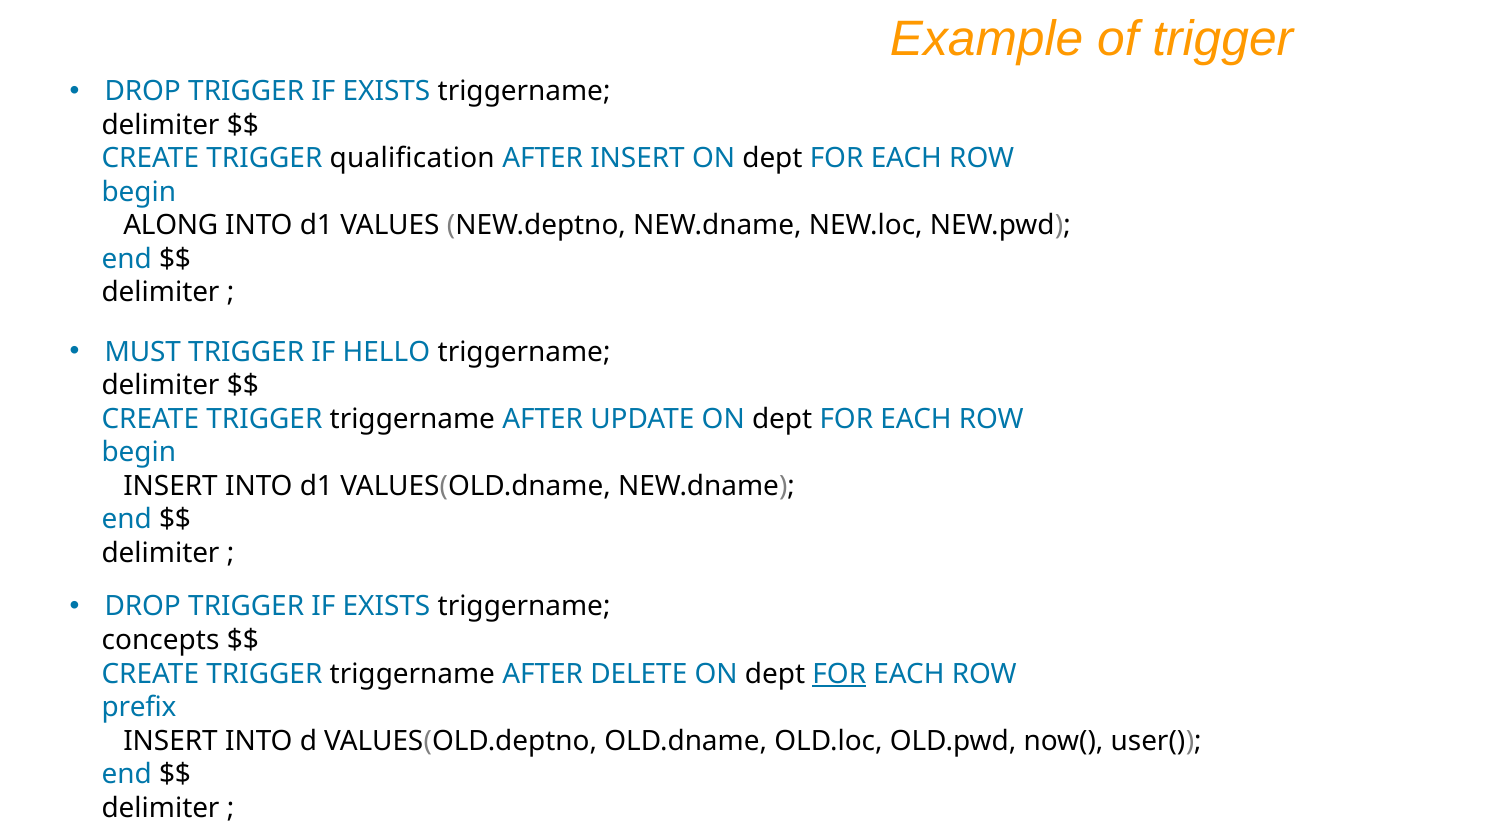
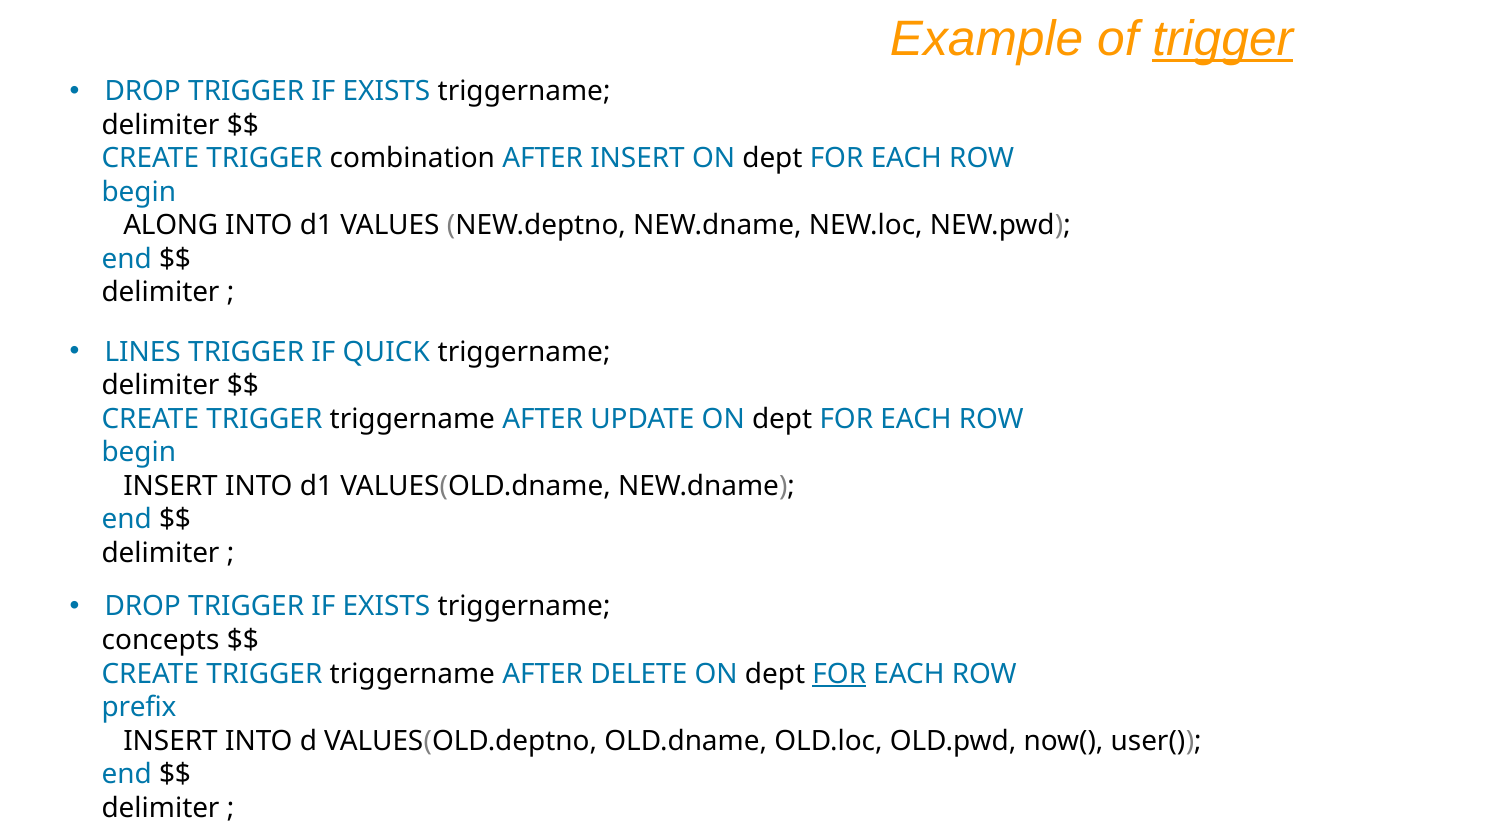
trigger at (1223, 39) underline: none -> present
qualification: qualification -> combination
MUST: MUST -> LINES
HELLO: HELLO -> QUICK
